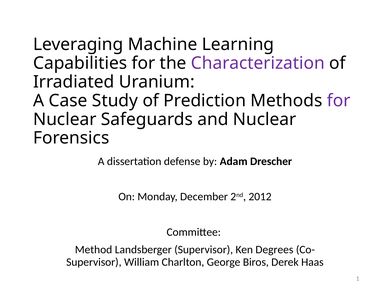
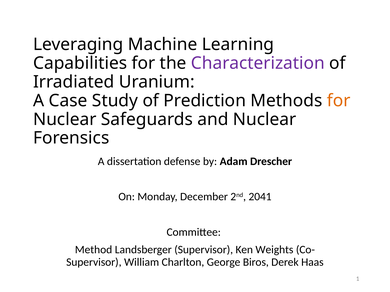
for at (339, 101) colour: purple -> orange
2012: 2012 -> 2041
Degrees: Degrees -> Weights
